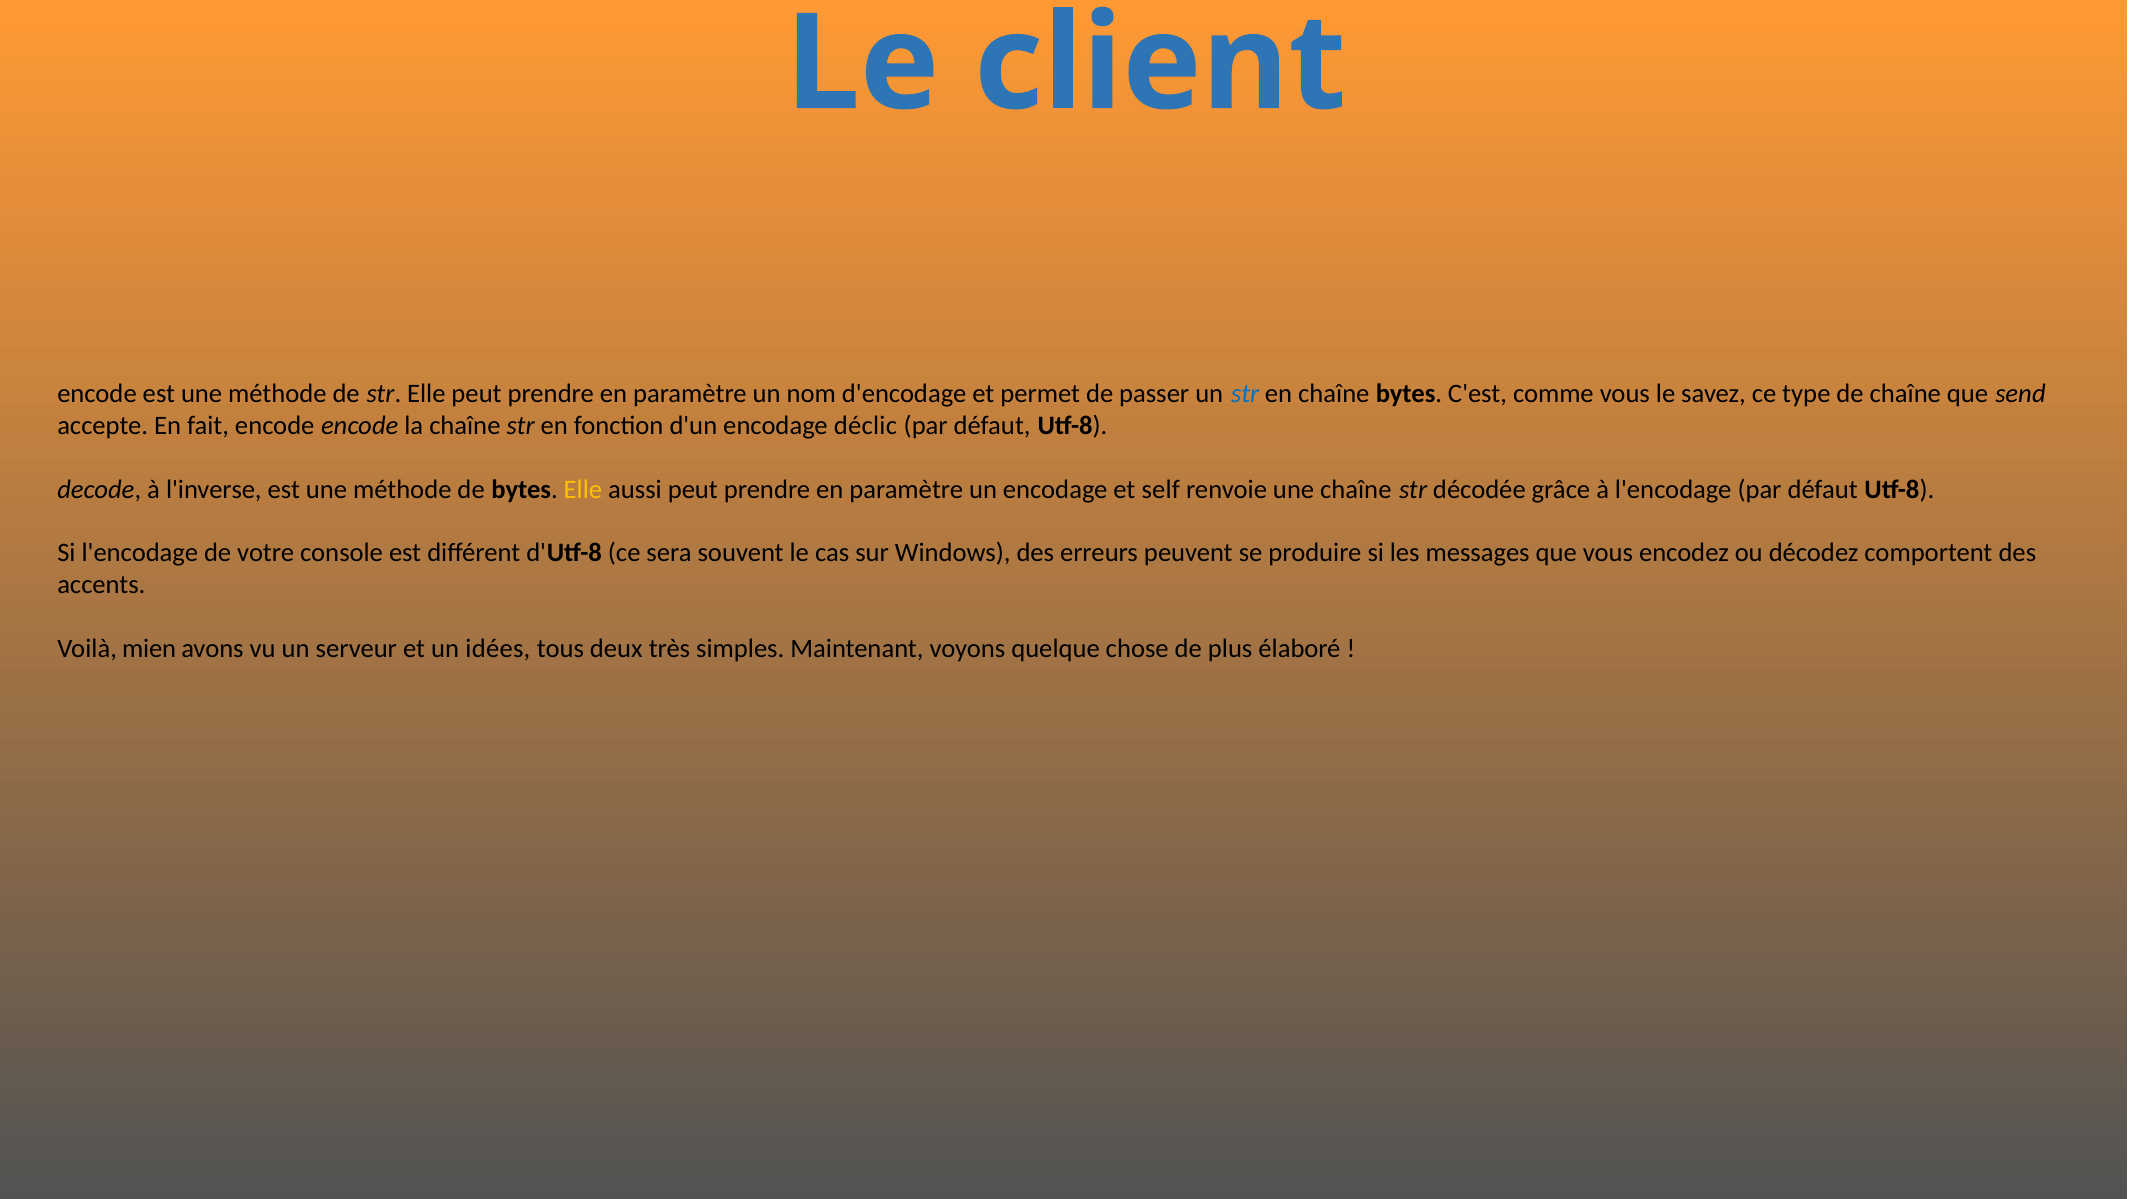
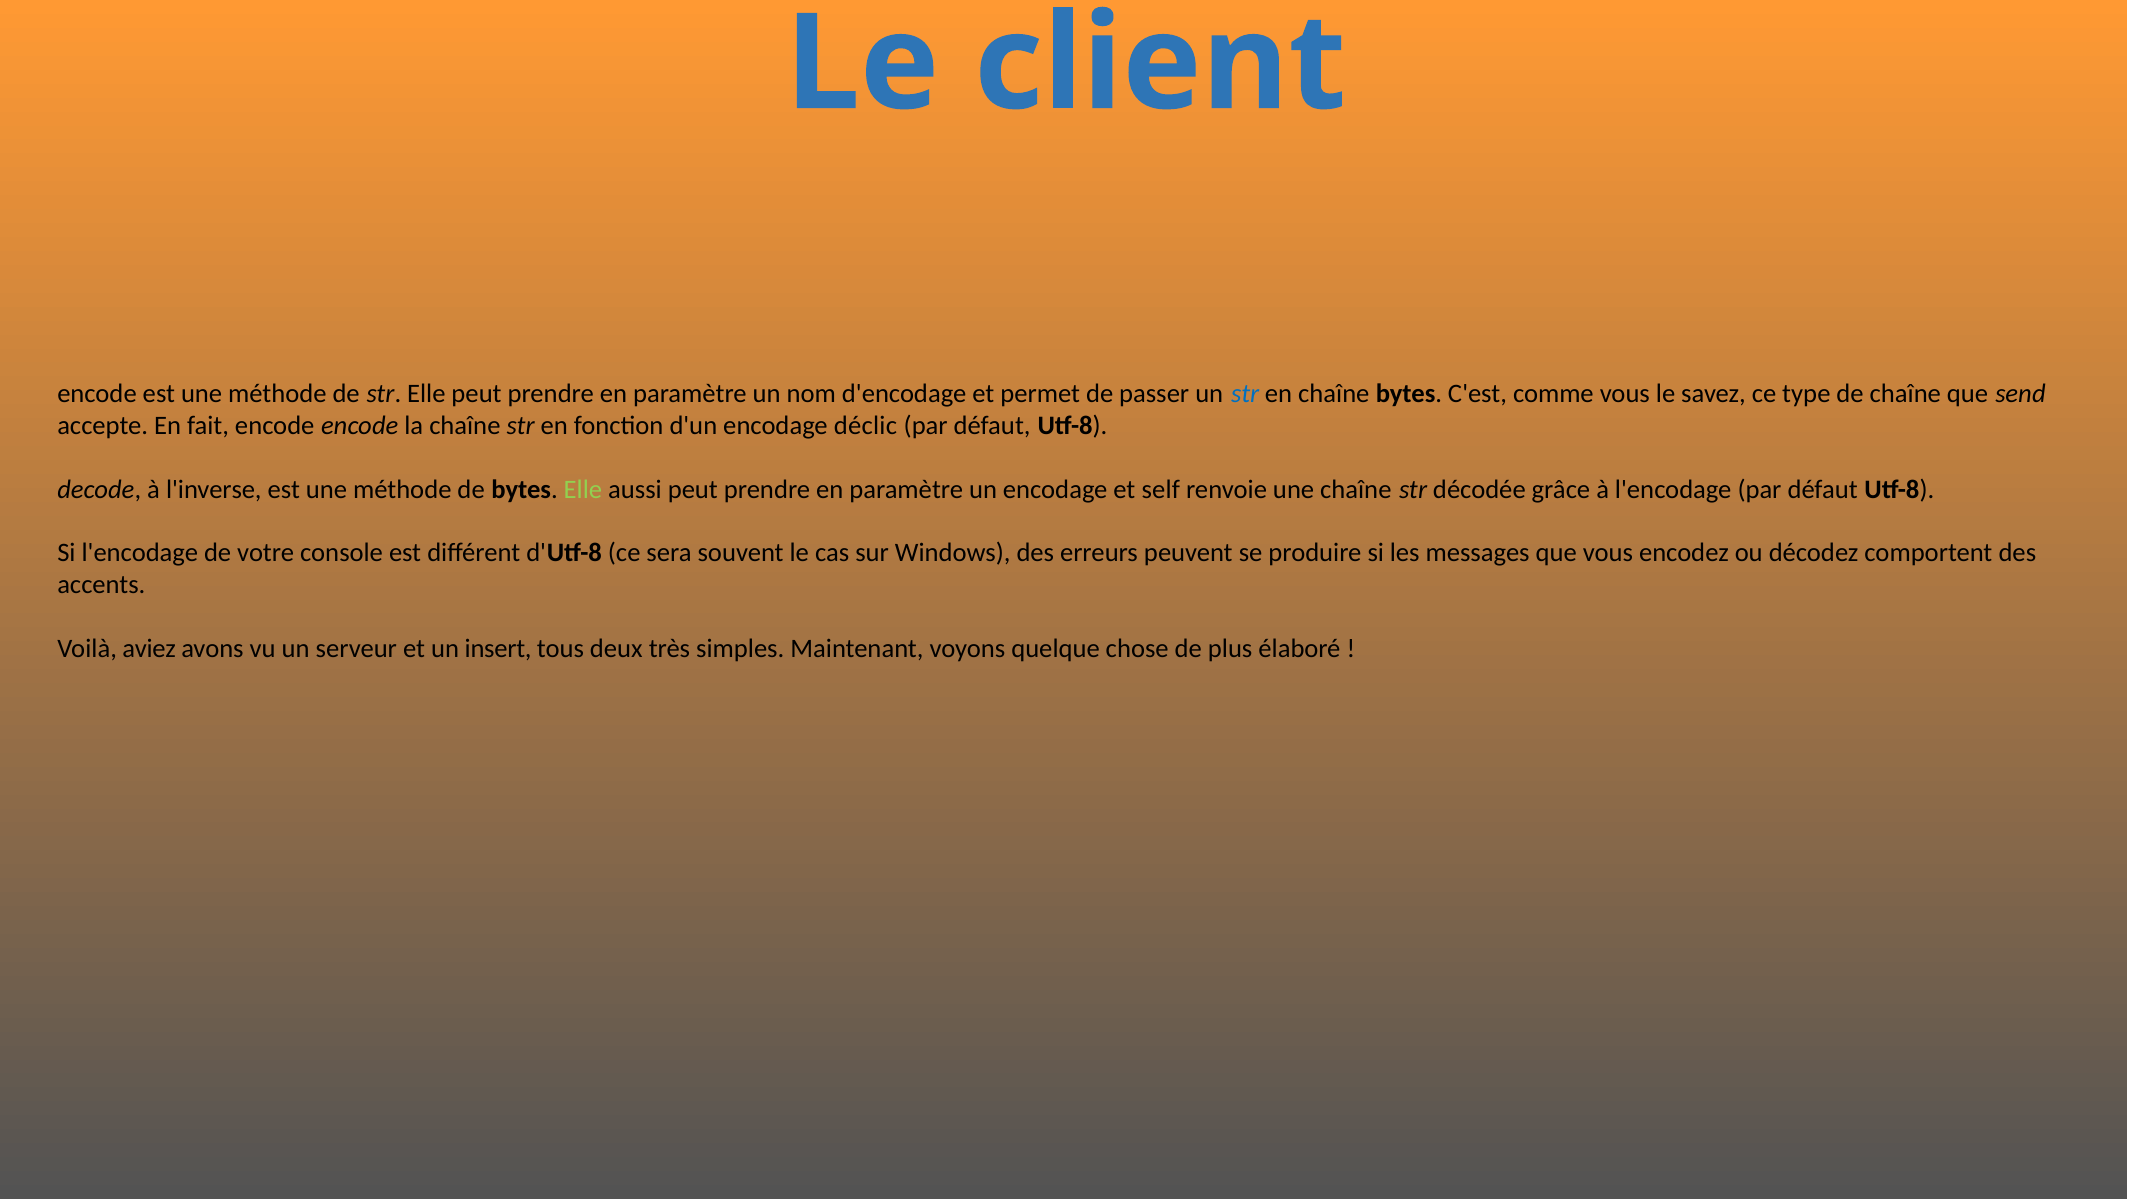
Elle at (583, 489) colour: yellow -> light green
mien: mien -> aviez
idées: idées -> insert
